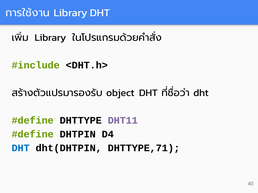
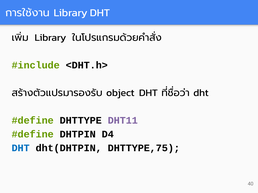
DHTTYPE,71: DHTTYPE,71 -> DHTTYPE,75
